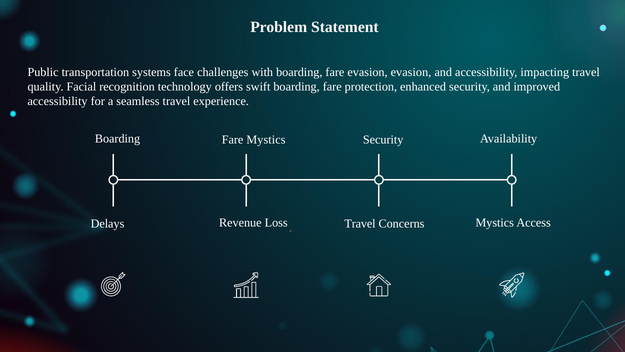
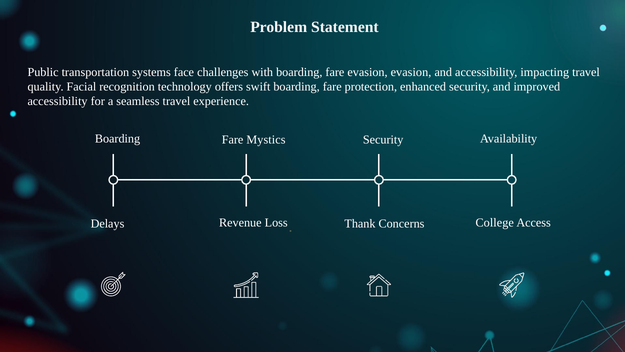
Loss Travel: Travel -> Thank
Concerns Mystics: Mystics -> College
